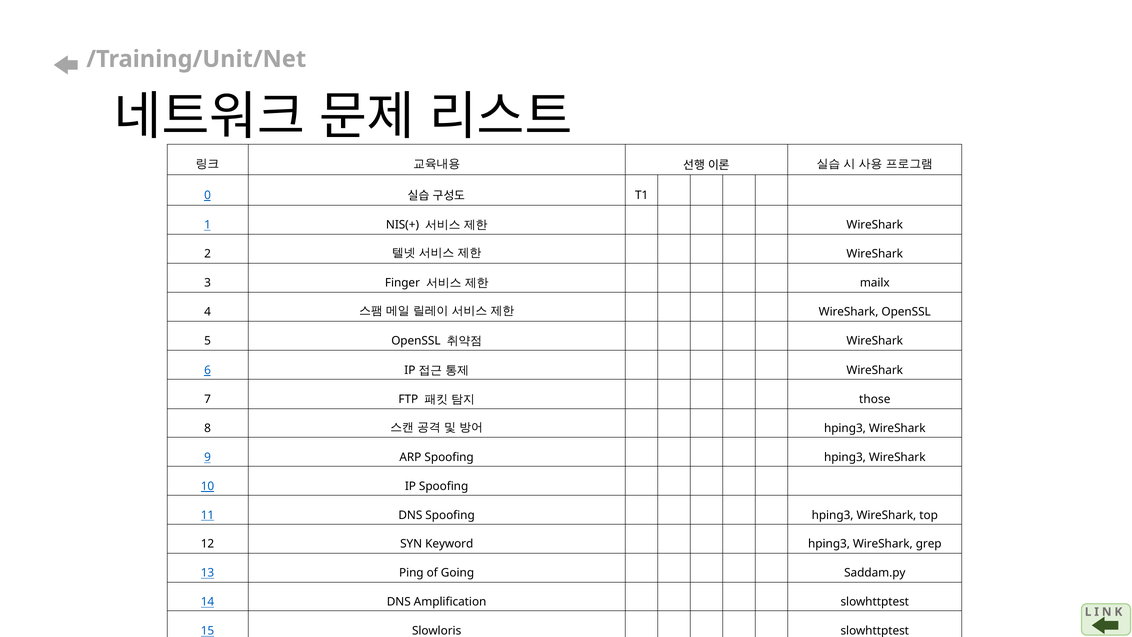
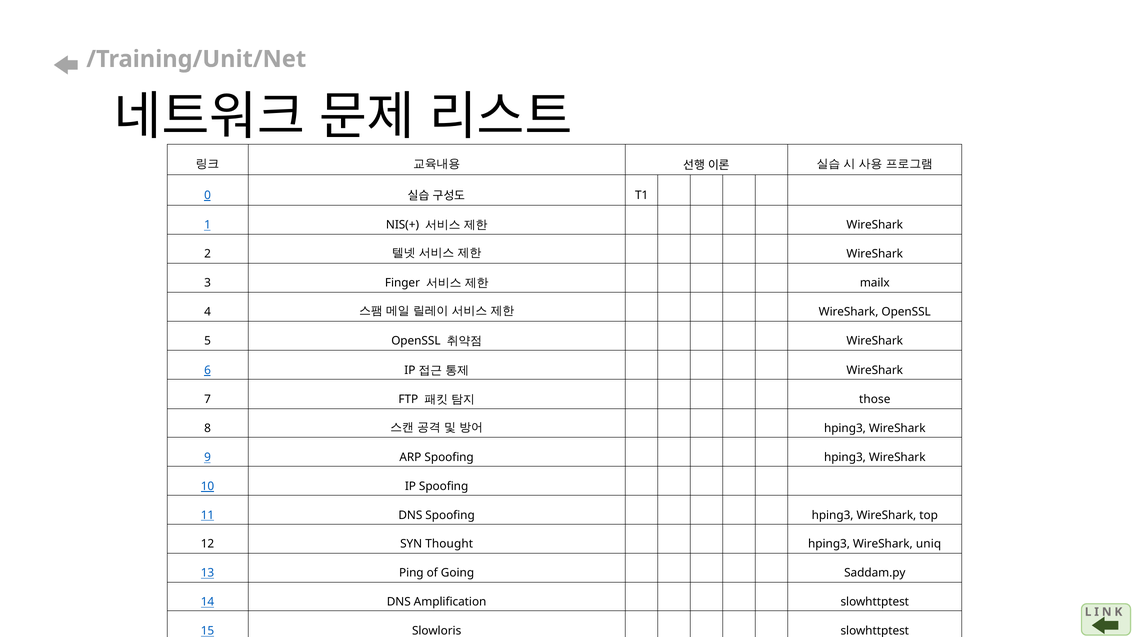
Keyword: Keyword -> Thought
grep: grep -> uniq
